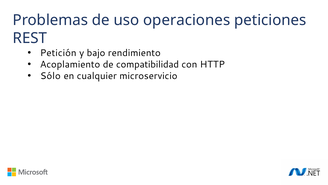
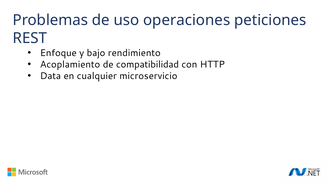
Petición: Petición -> Enfoque
Sólo: Sólo -> Data
